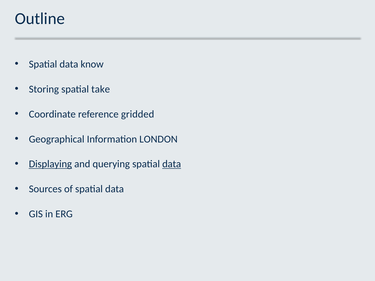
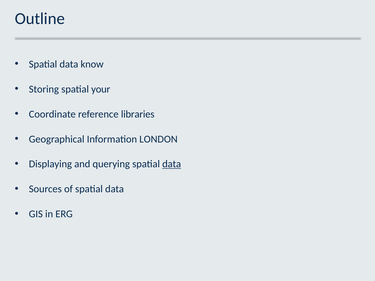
take: take -> your
gridded: gridded -> libraries
Displaying underline: present -> none
